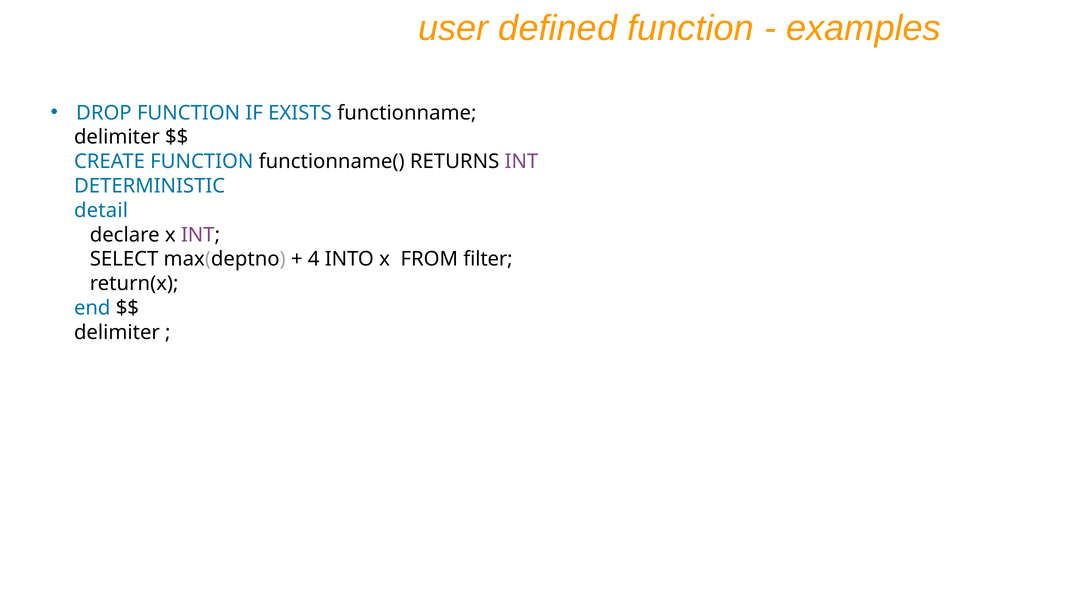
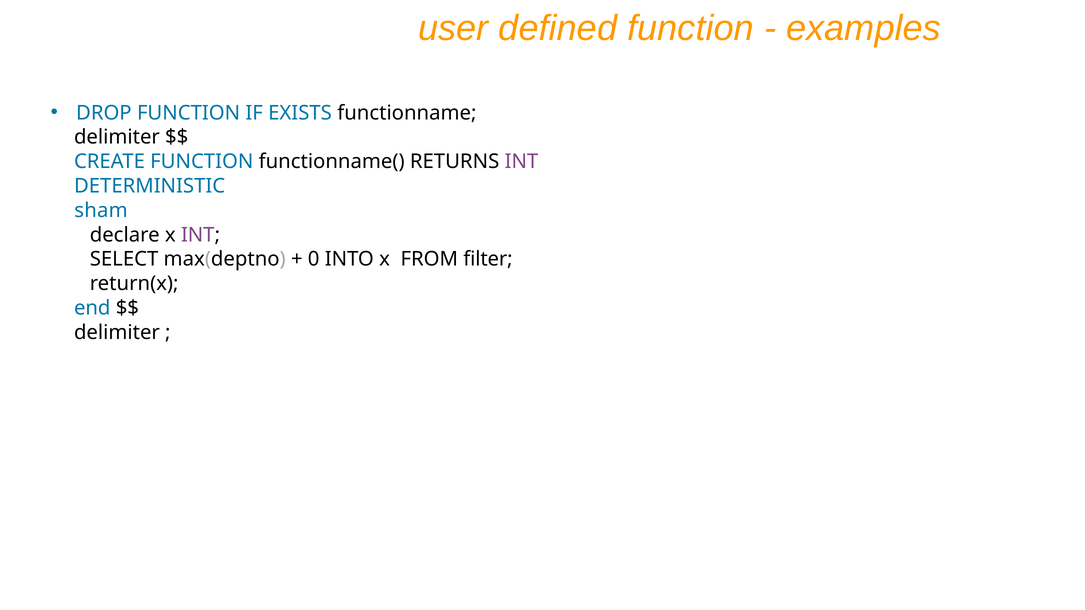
detail: detail -> sham
4: 4 -> 0
